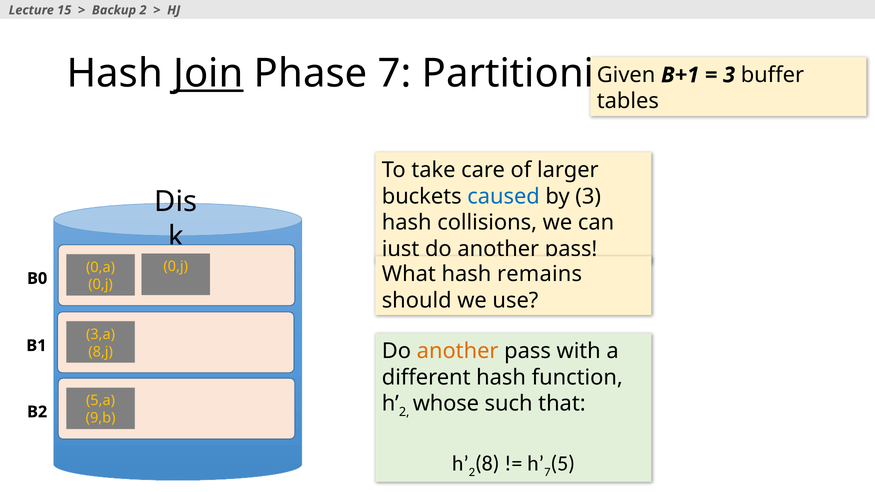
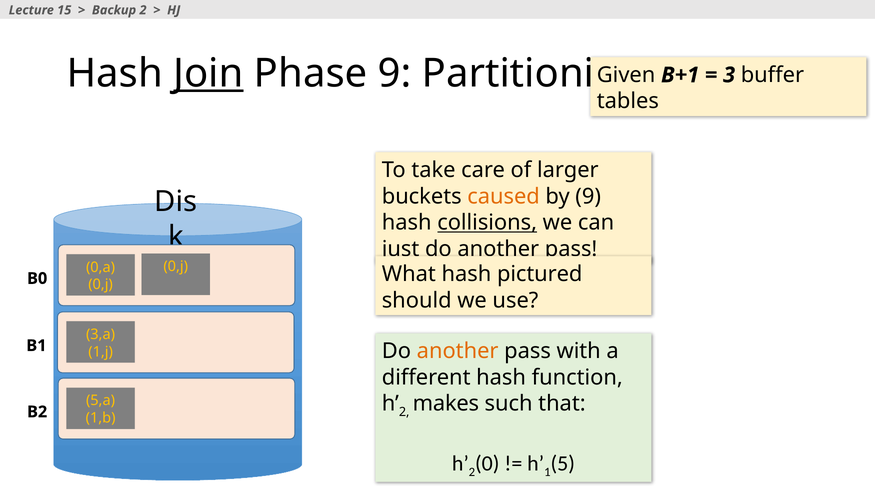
Phase 7: 7 -> 9
caused colour: blue -> orange
by 3: 3 -> 9
collisions underline: none -> present
remains: remains -> pictured
8,j: 8,j -> 1,j
whose: whose -> makes
9,b: 9,b -> 1,b
8: 8 -> 0
7 at (547, 472): 7 -> 1
